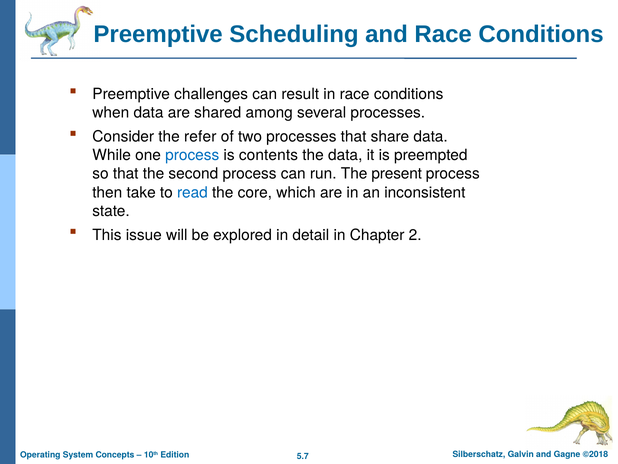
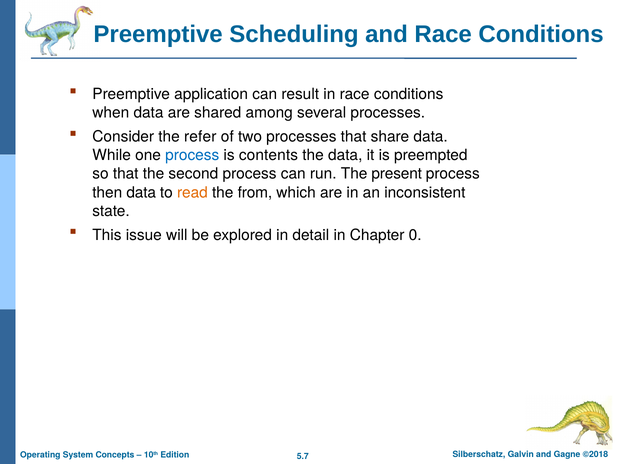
challenges: challenges -> application
then take: take -> data
read colour: blue -> orange
core: core -> from
2: 2 -> 0
